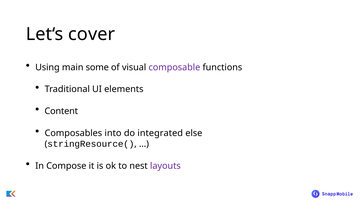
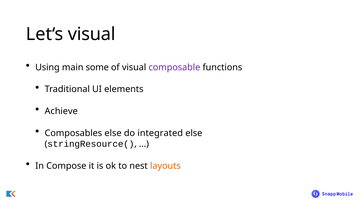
Let‘s cover: cover -> visual
Content: Content -> Achieve
Composables into: into -> else
layouts colour: purple -> orange
